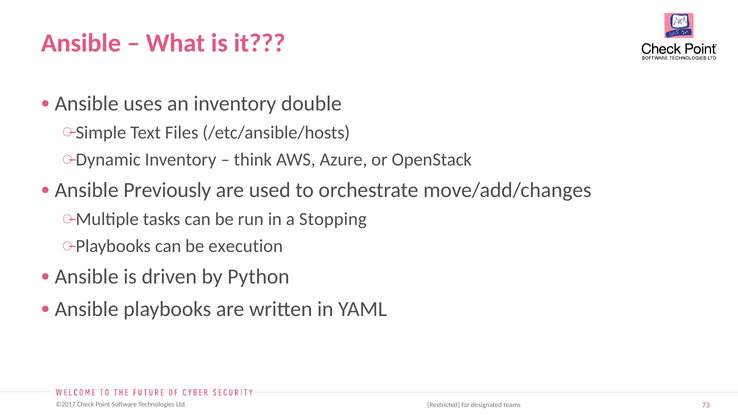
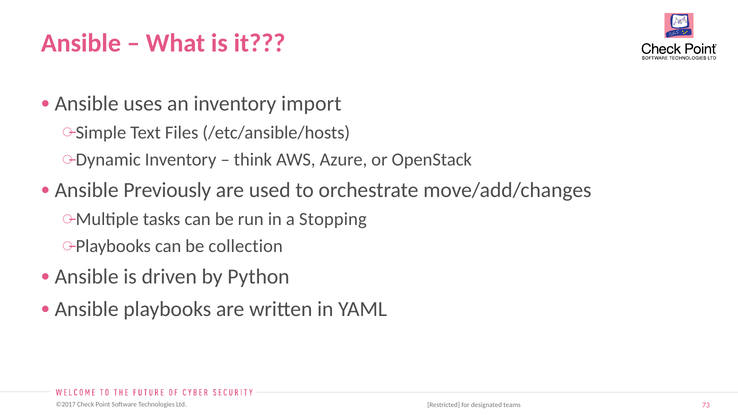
double: double -> import
execution: execution -> collection
